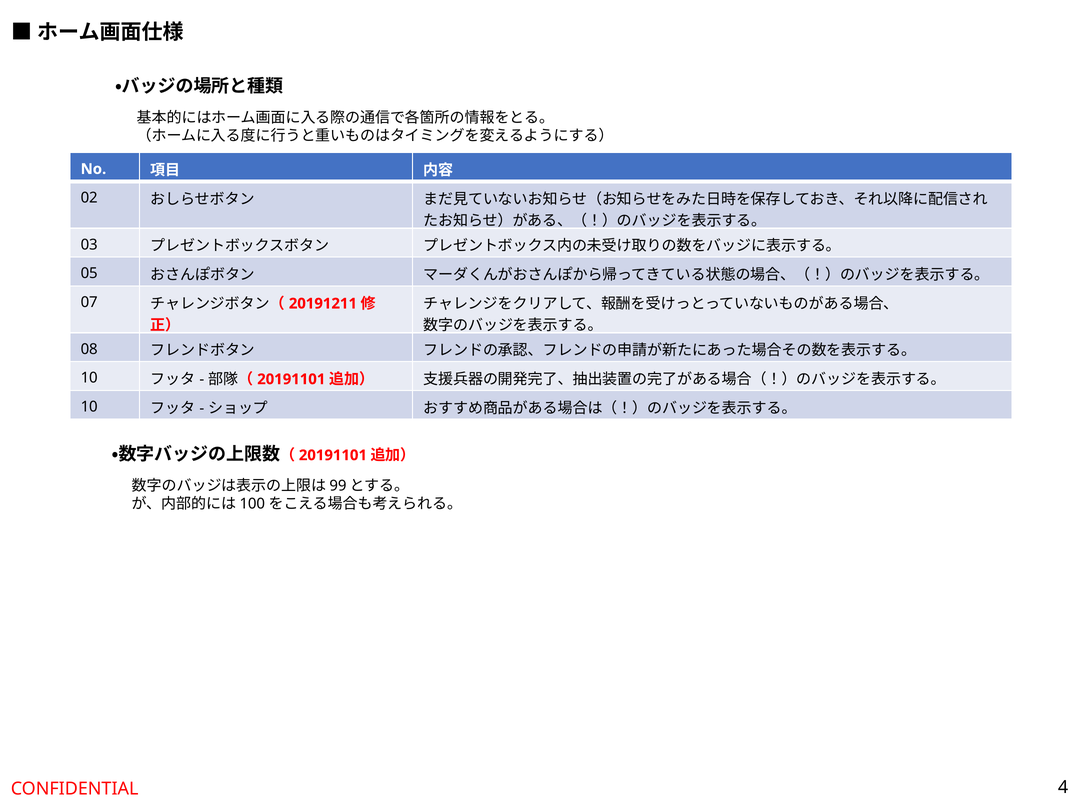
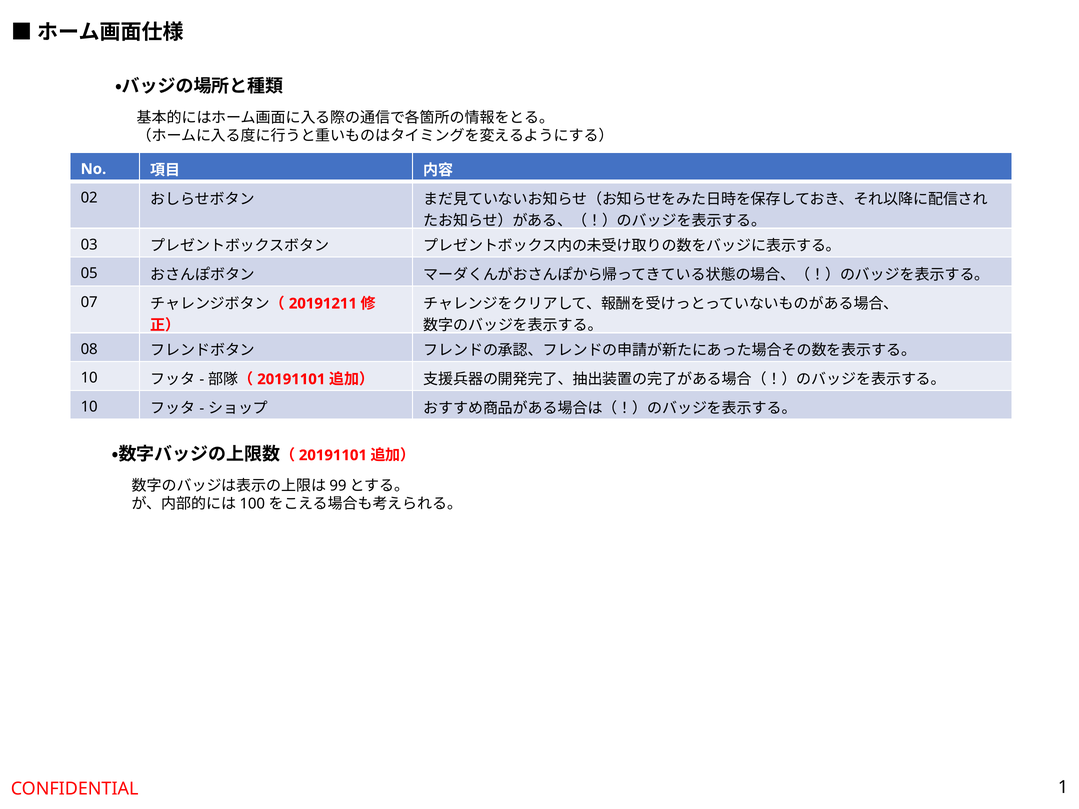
4: 4 -> 1
